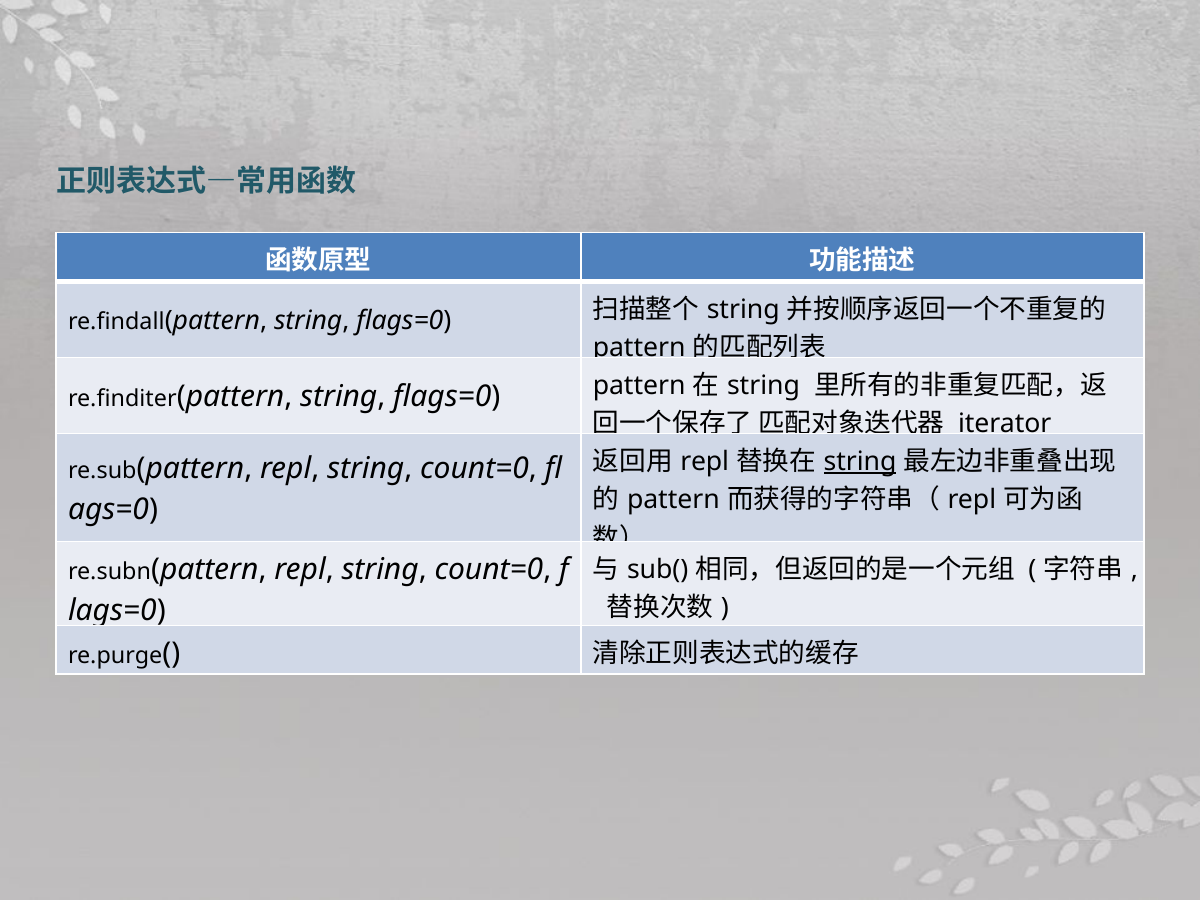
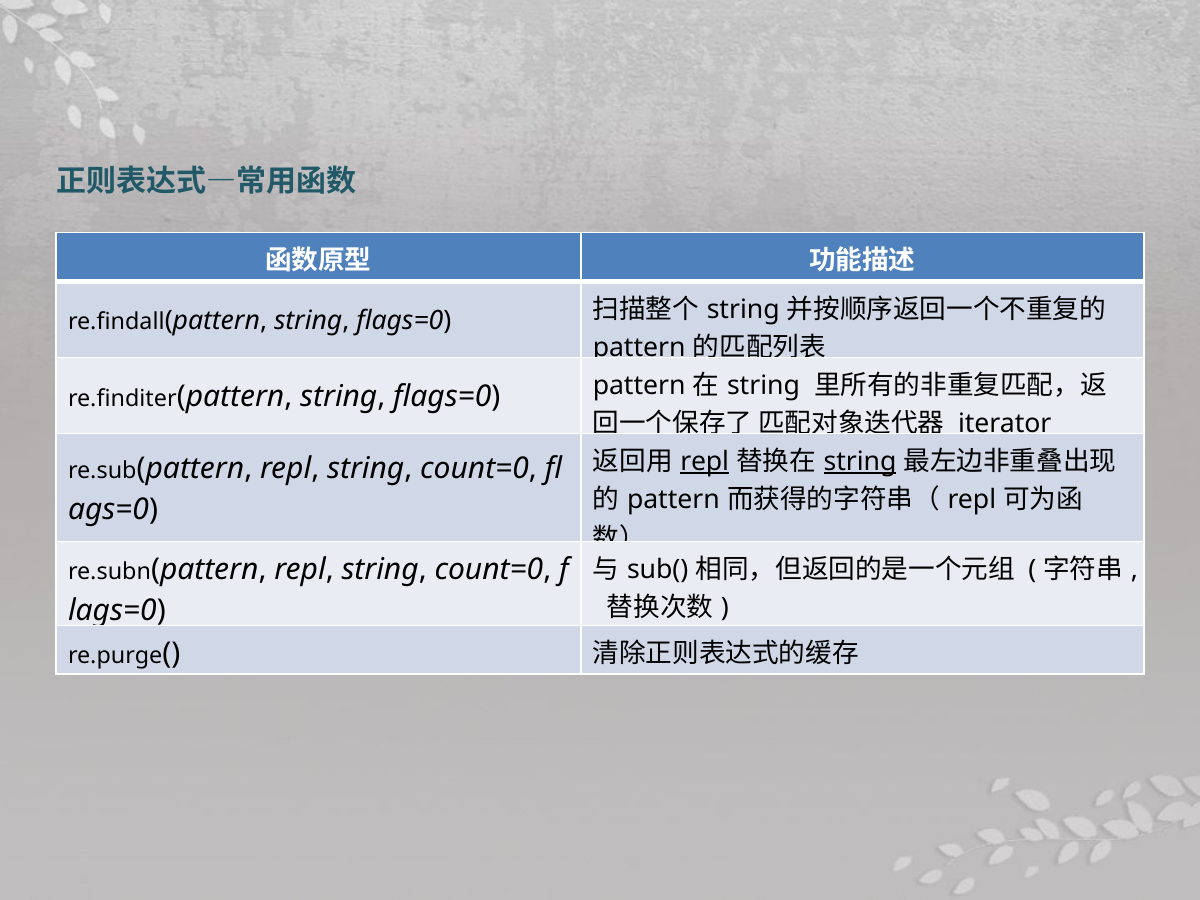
repl at (705, 461) underline: none -> present
